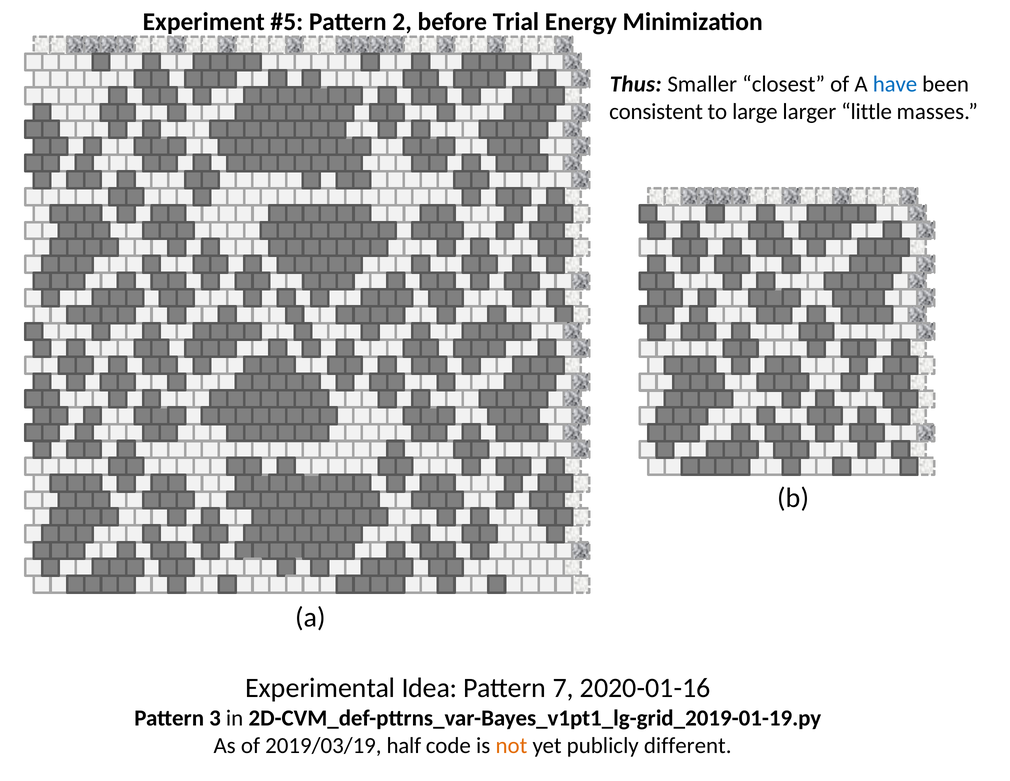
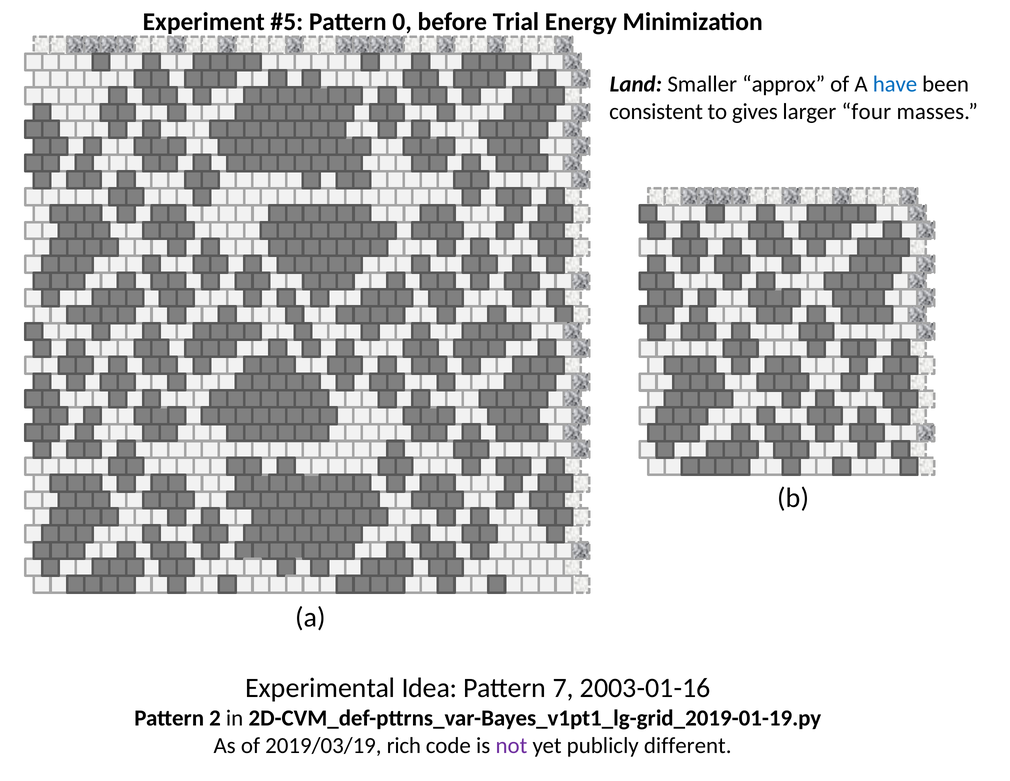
2: 2 -> 0
Thus: Thus -> Land
closest: closest -> approx
large: large -> gives
little: little -> four
2020-01-16: 2020-01-16 -> 2003-01-16
3: 3 -> 2
half: half -> rich
not colour: orange -> purple
